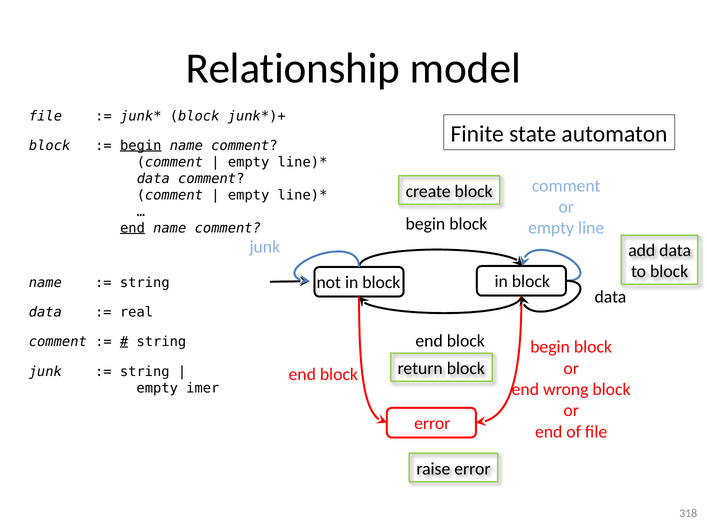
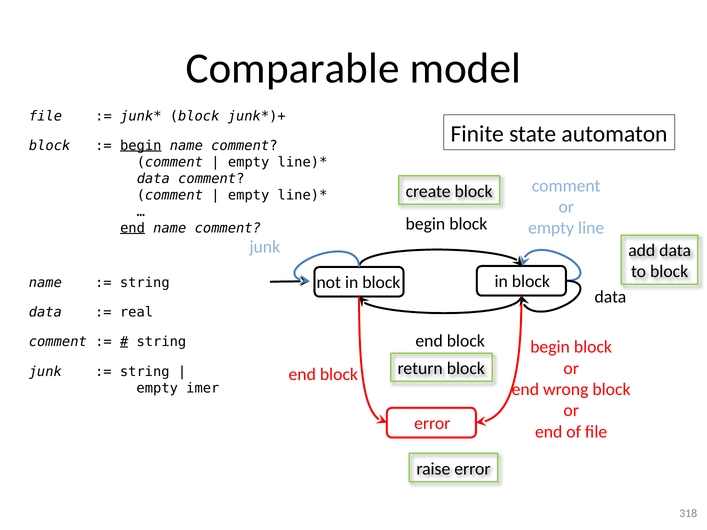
Relationship: Relationship -> Comparable
